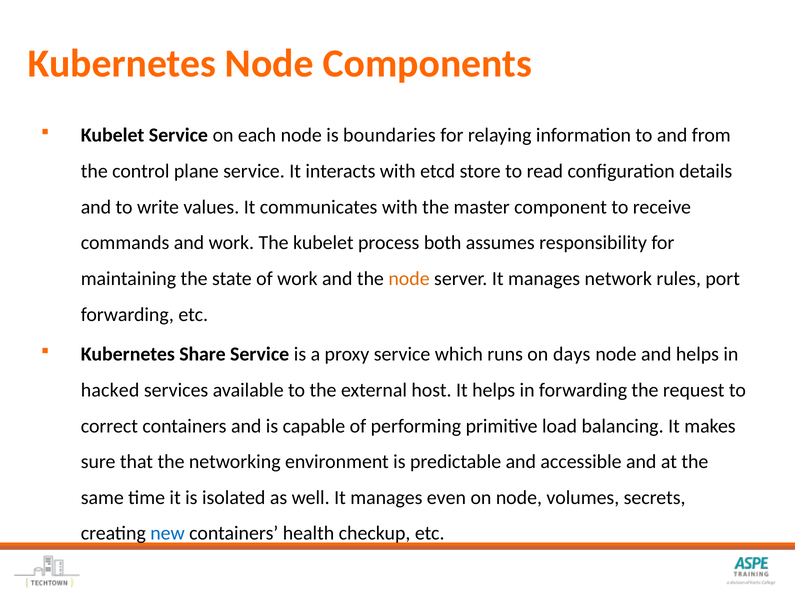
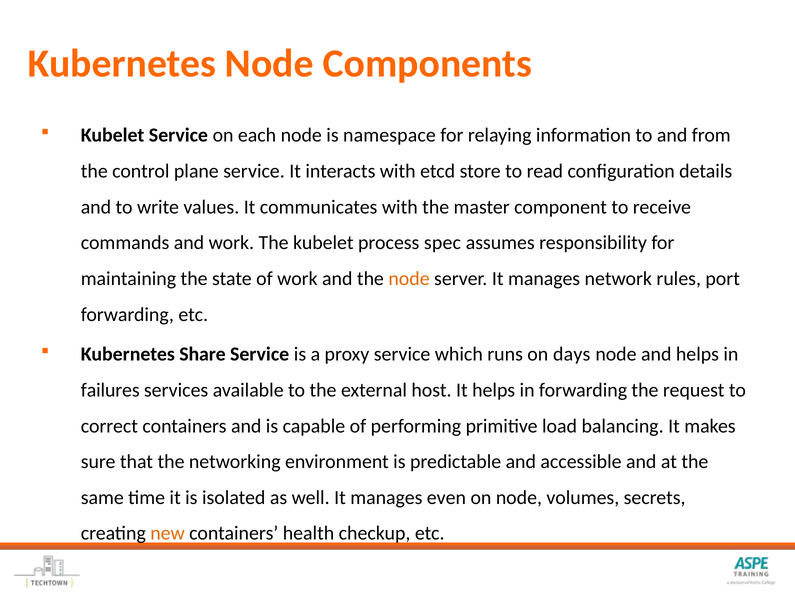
boundaries: boundaries -> namespace
both: both -> spec
hacked: hacked -> failures
new colour: blue -> orange
